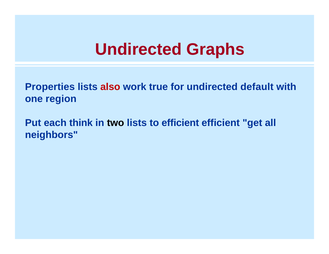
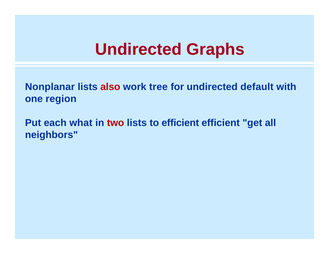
Properties: Properties -> Nonplanar
true: true -> tree
think: think -> what
two colour: black -> red
